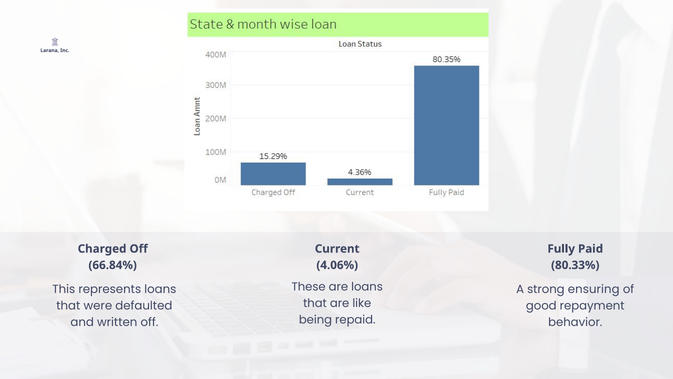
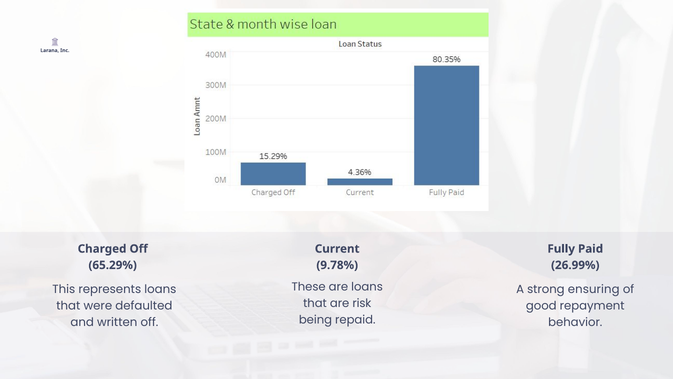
66.84%: 66.84% -> 65.29%
4.06%: 4.06% -> 9.78%
80.33%: 80.33% -> 26.99%
like: like -> risk
